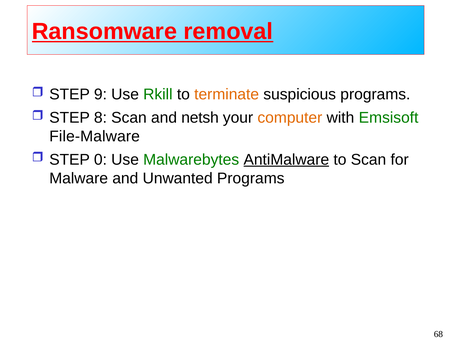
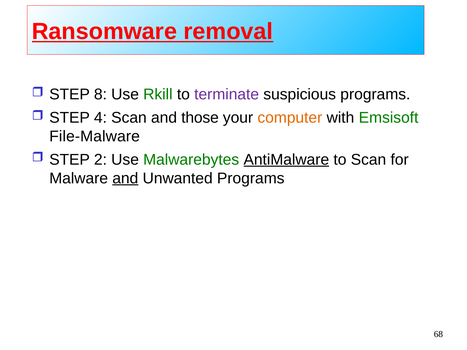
9: 9 -> 8
terminate colour: orange -> purple
8: 8 -> 4
netsh: netsh -> those
0: 0 -> 2
and at (125, 178) underline: none -> present
